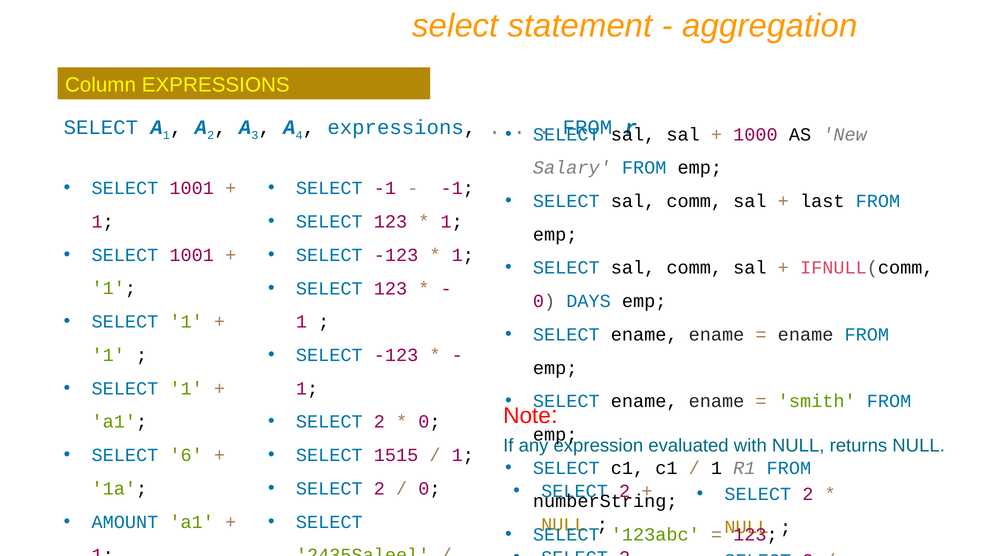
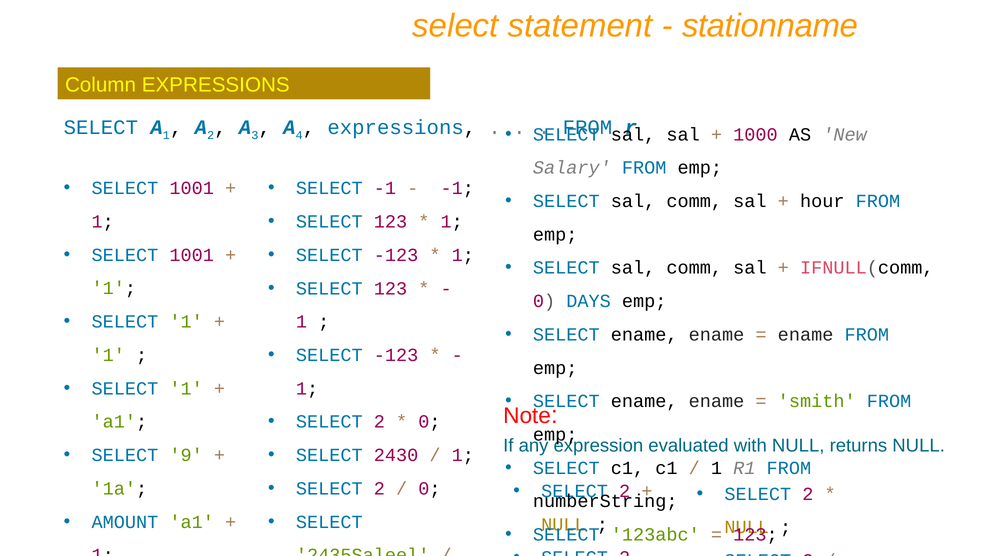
aggregation: aggregation -> stationname
last: last -> hour
6: 6 -> 9
1515: 1515 -> 2430
